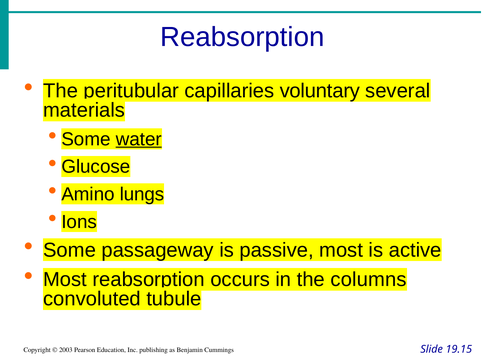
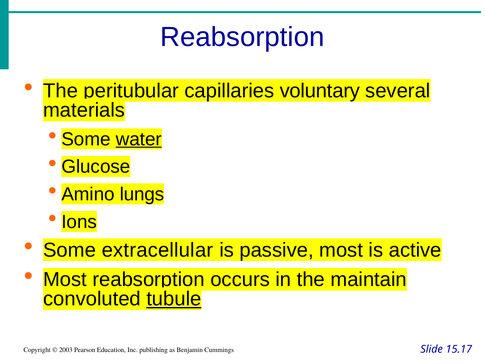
passageway: passageway -> extracellular
columns: columns -> maintain
tubule underline: none -> present
19.15: 19.15 -> 15.17
